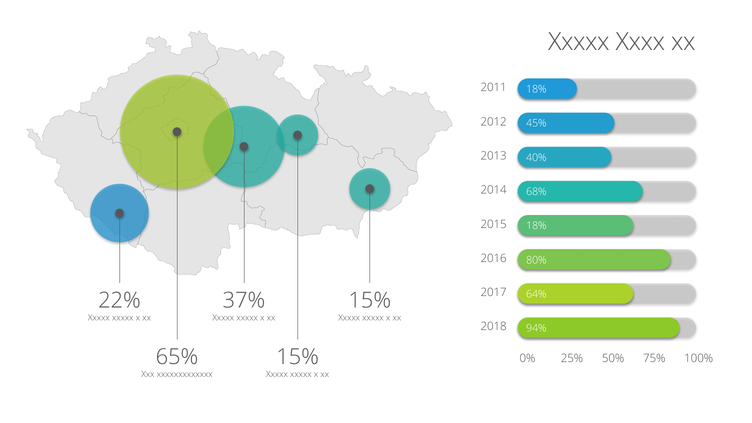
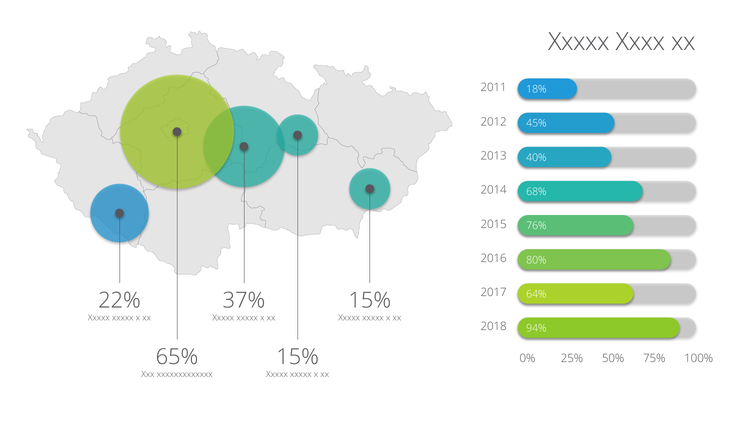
18% at (536, 226): 18% -> 76%
